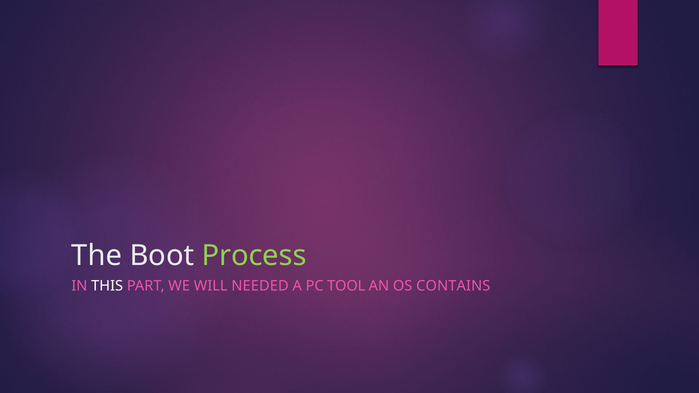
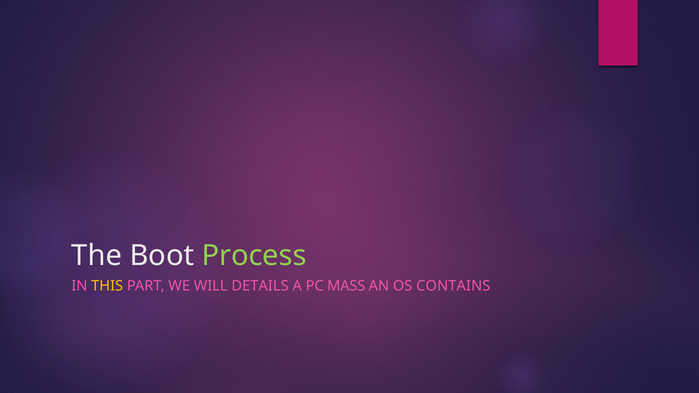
THIS colour: white -> yellow
NEEDED: NEEDED -> DETAILS
TOOL: TOOL -> MASS
